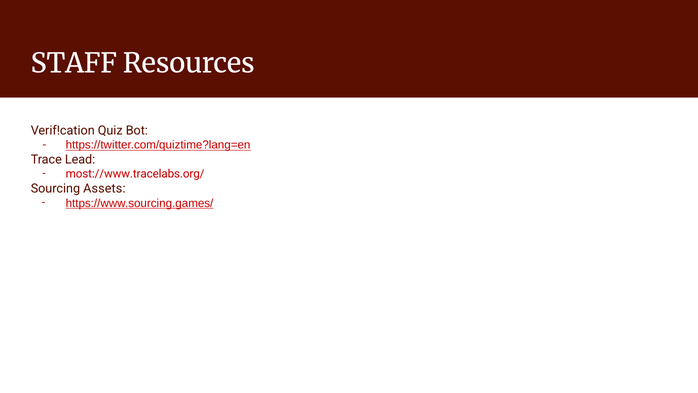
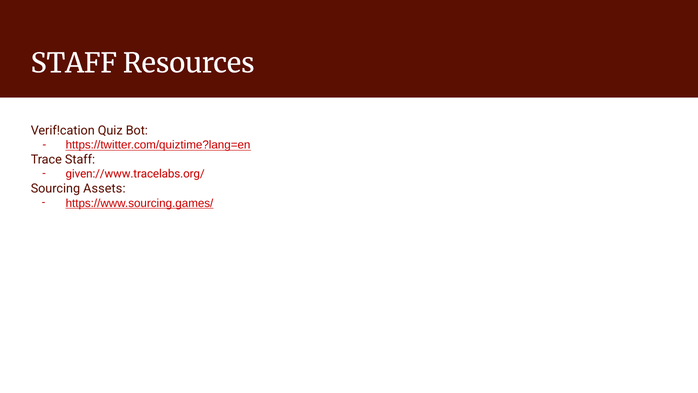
Trace Lead: Lead -> Staff
most://www.tracelabs.org/: most://www.tracelabs.org/ -> given://www.tracelabs.org/
